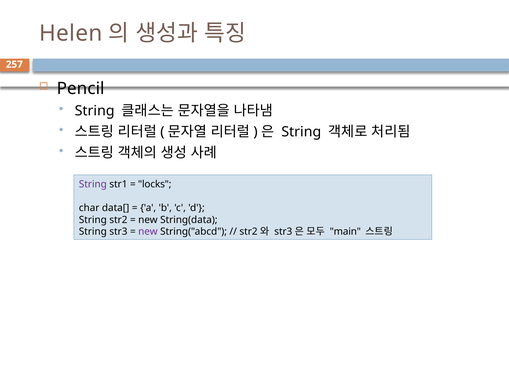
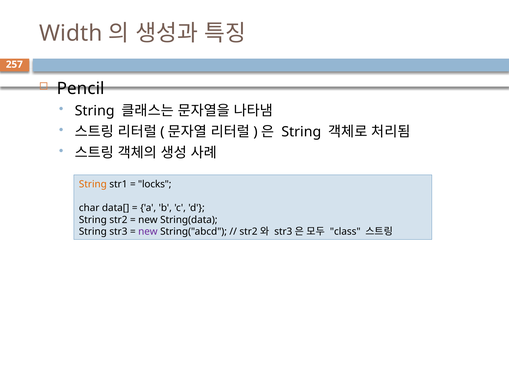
Helen: Helen -> Width
String at (93, 184) colour: purple -> orange
main: main -> class
